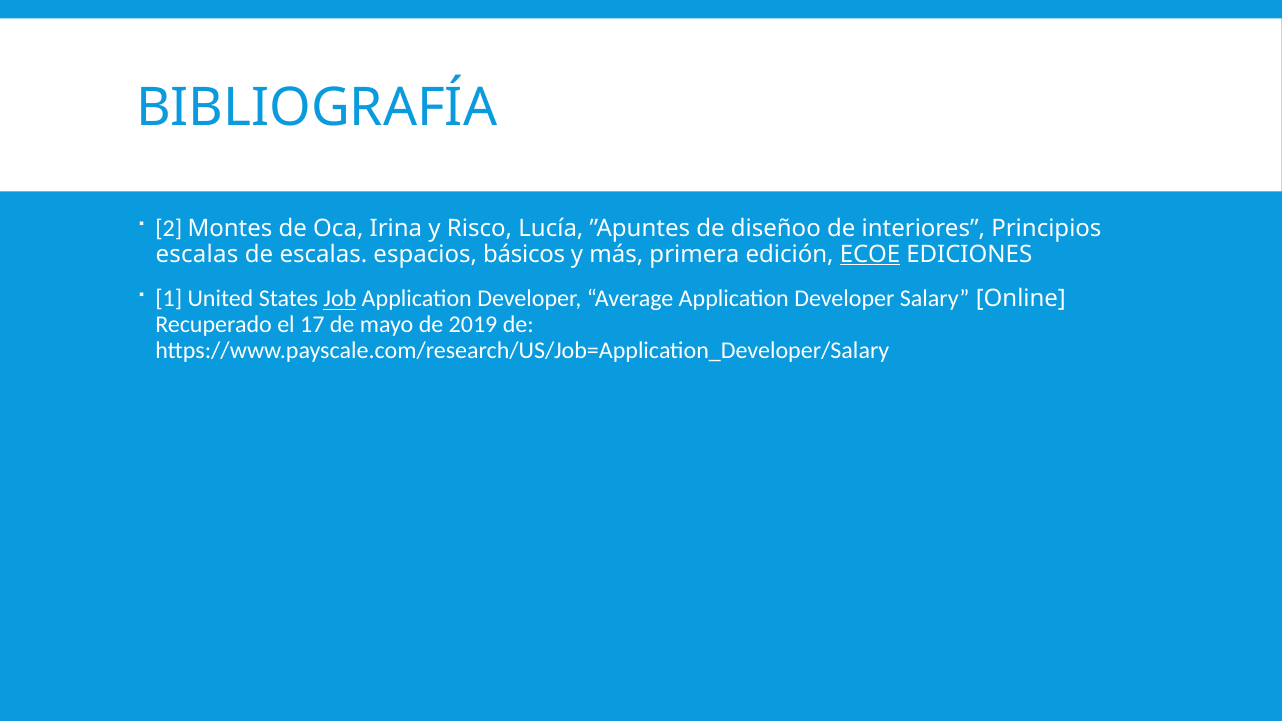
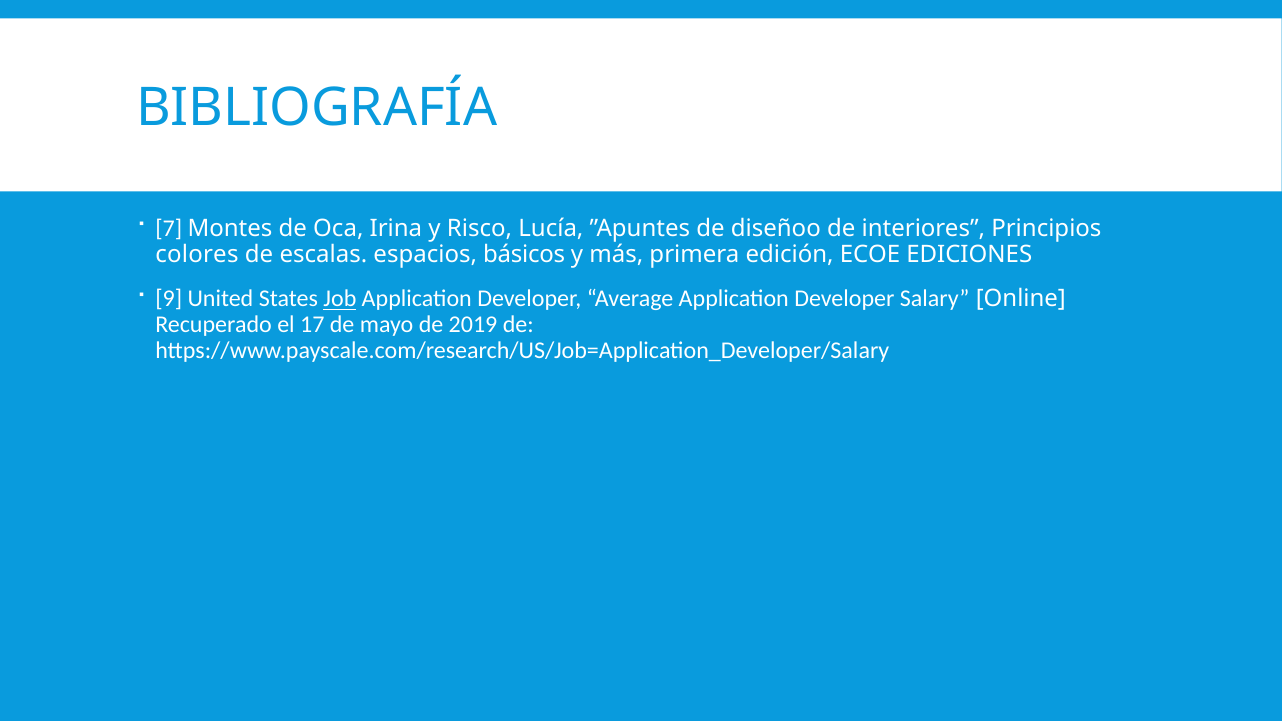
2: 2 -> 7
escalas at (197, 254): escalas -> colores
ECOE underline: present -> none
1: 1 -> 9
